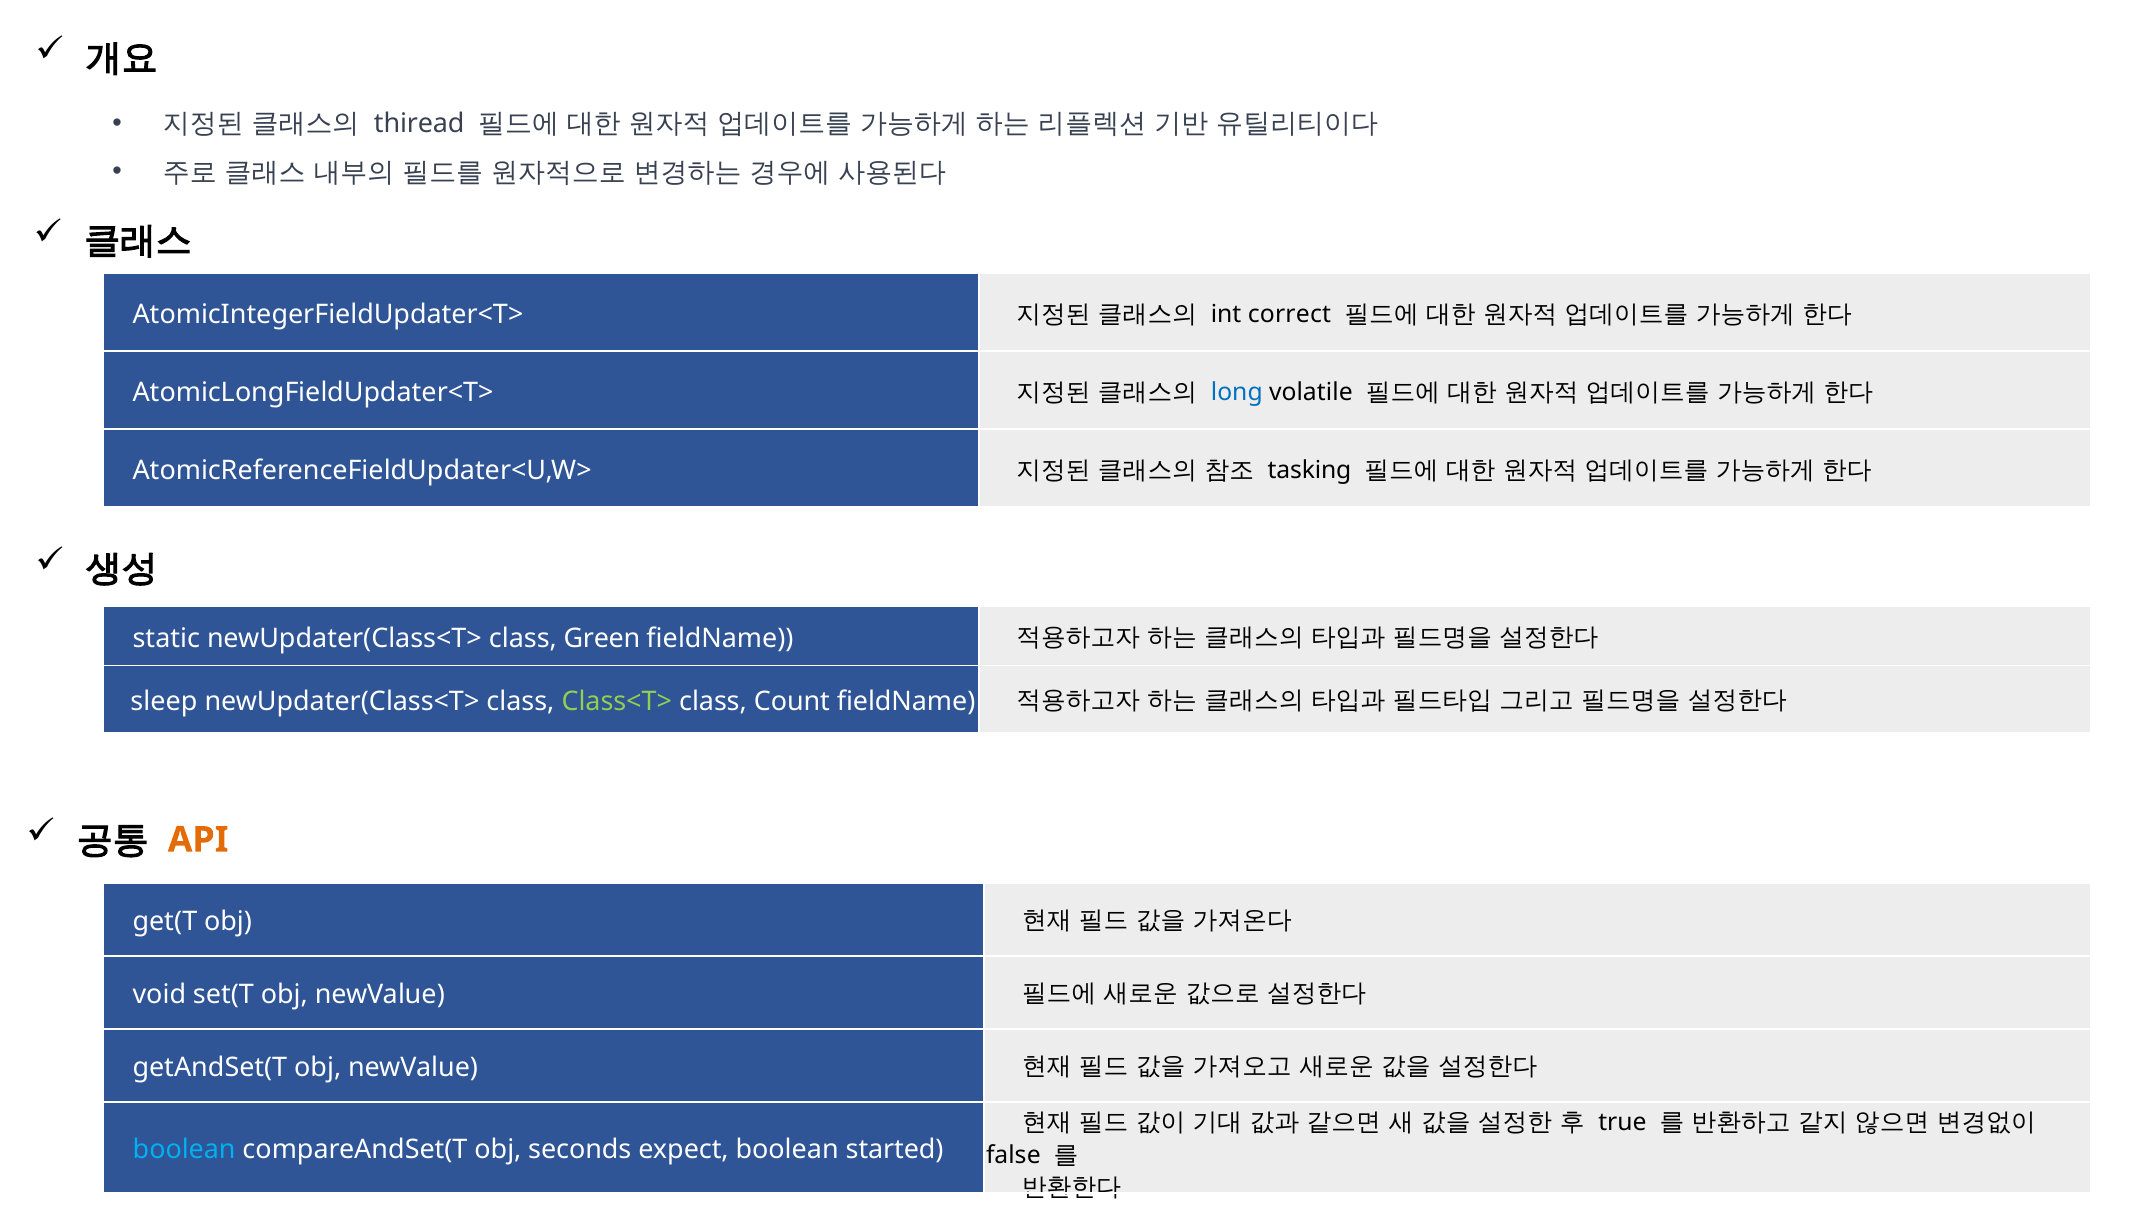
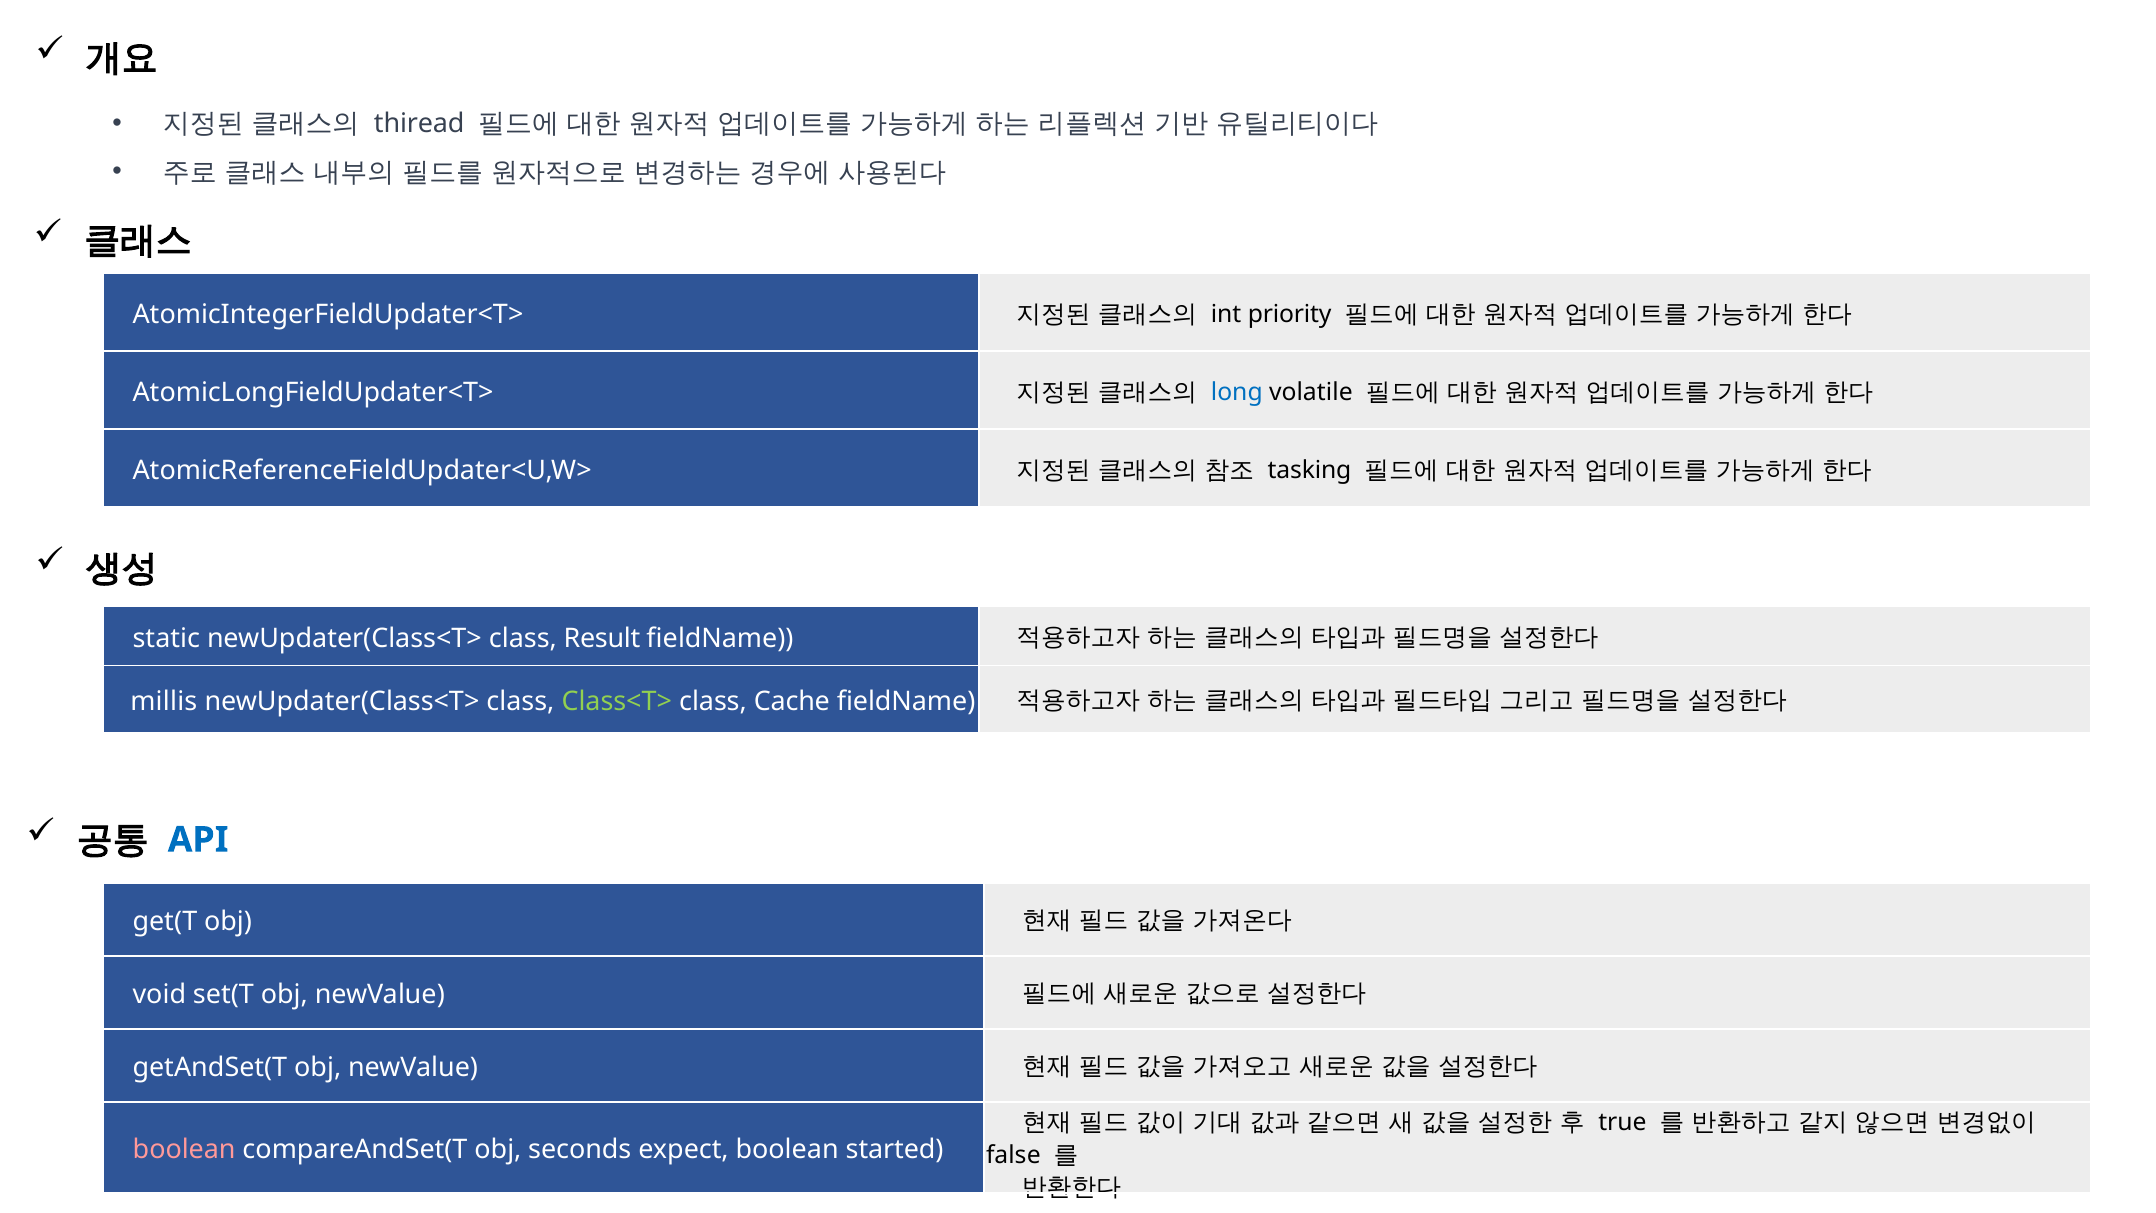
correct: correct -> priority
Green: Green -> Result
sleep: sleep -> millis
Count: Count -> Cache
API colour: orange -> blue
boolean at (184, 1150) colour: light blue -> pink
